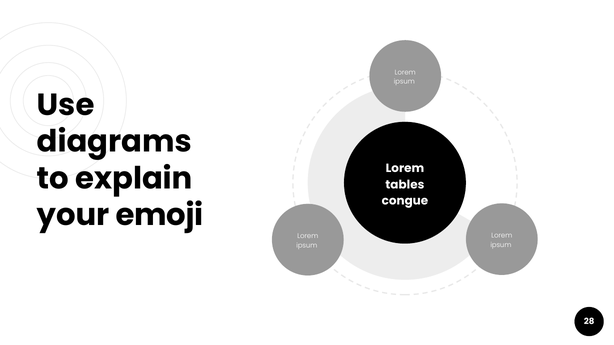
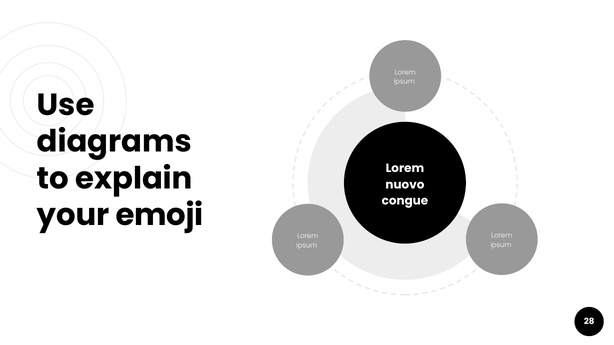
tables: tables -> nuovo
